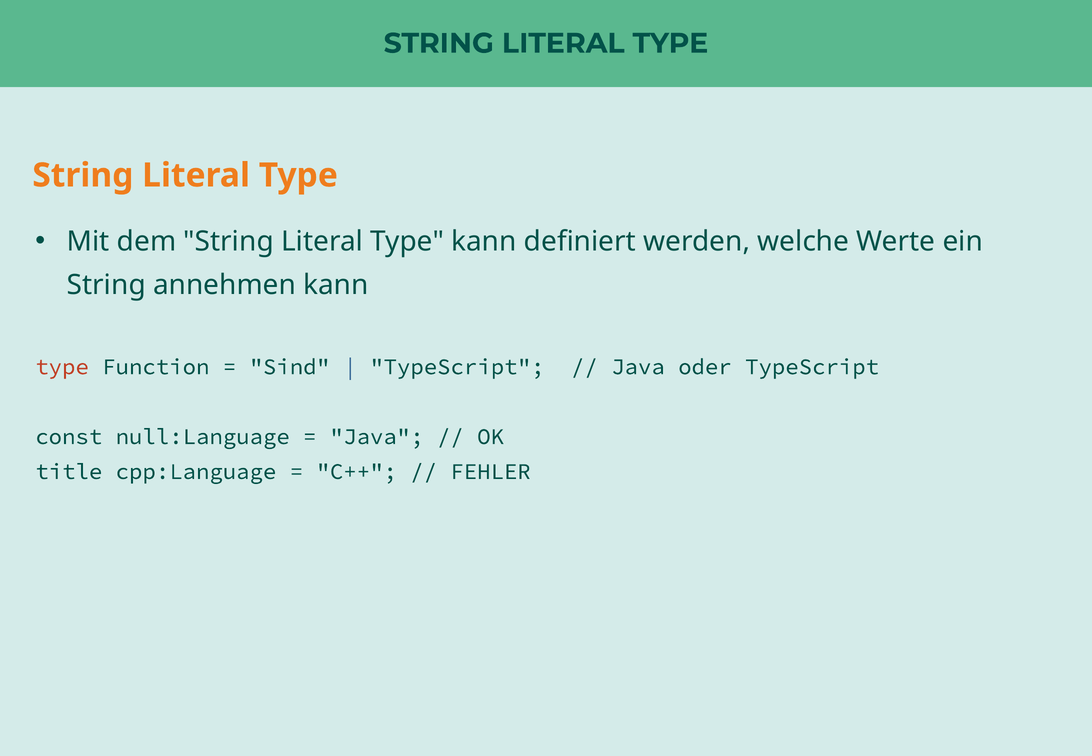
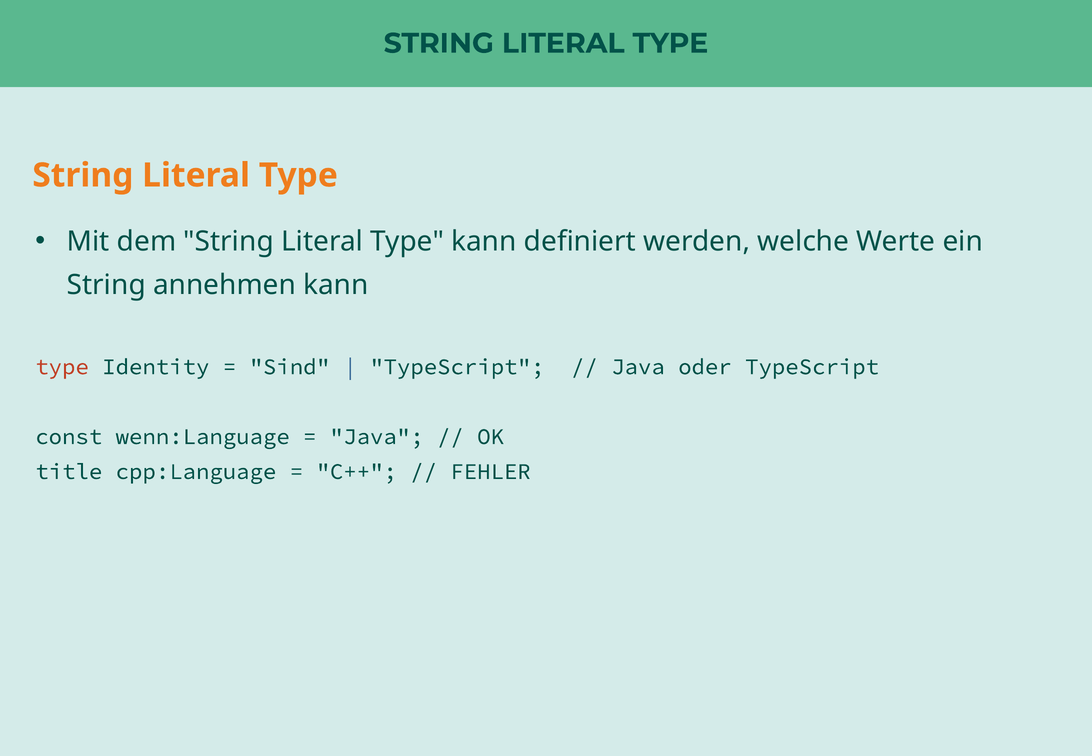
Function: Function -> Identity
null:Language: null:Language -> wenn:Language
